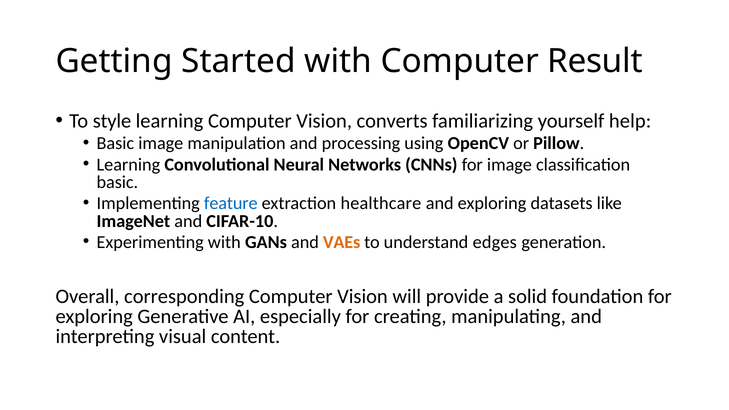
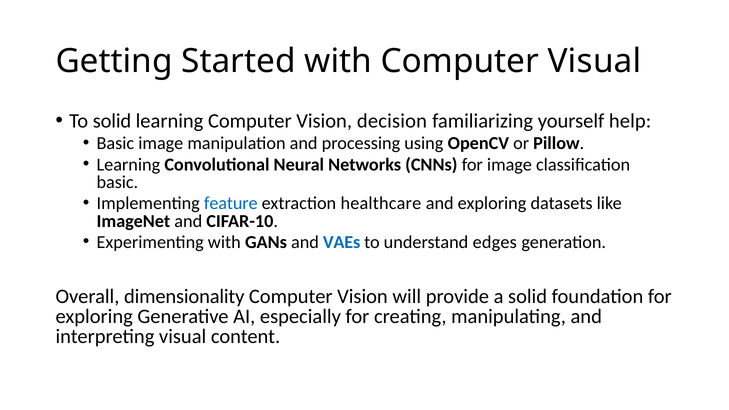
Computer Result: Result -> Visual
To style: style -> solid
converts: converts -> decision
VAEs colour: orange -> blue
corresponding: corresponding -> dimensionality
